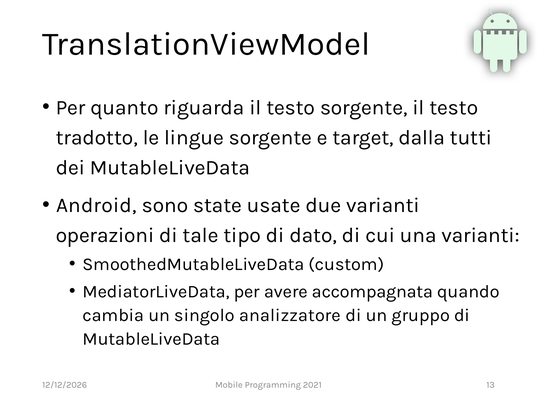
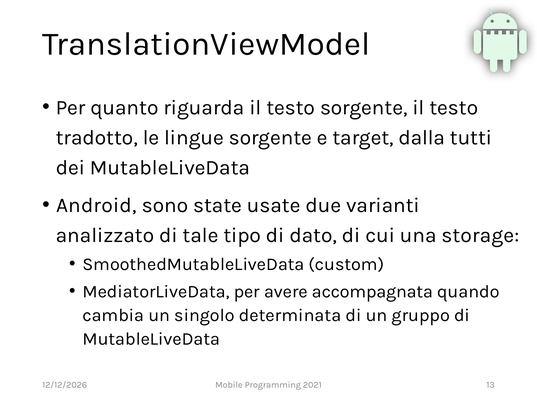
operazioni: operazioni -> analizzato
una varianti: varianti -> storage
analizzatore: analizzatore -> determinata
